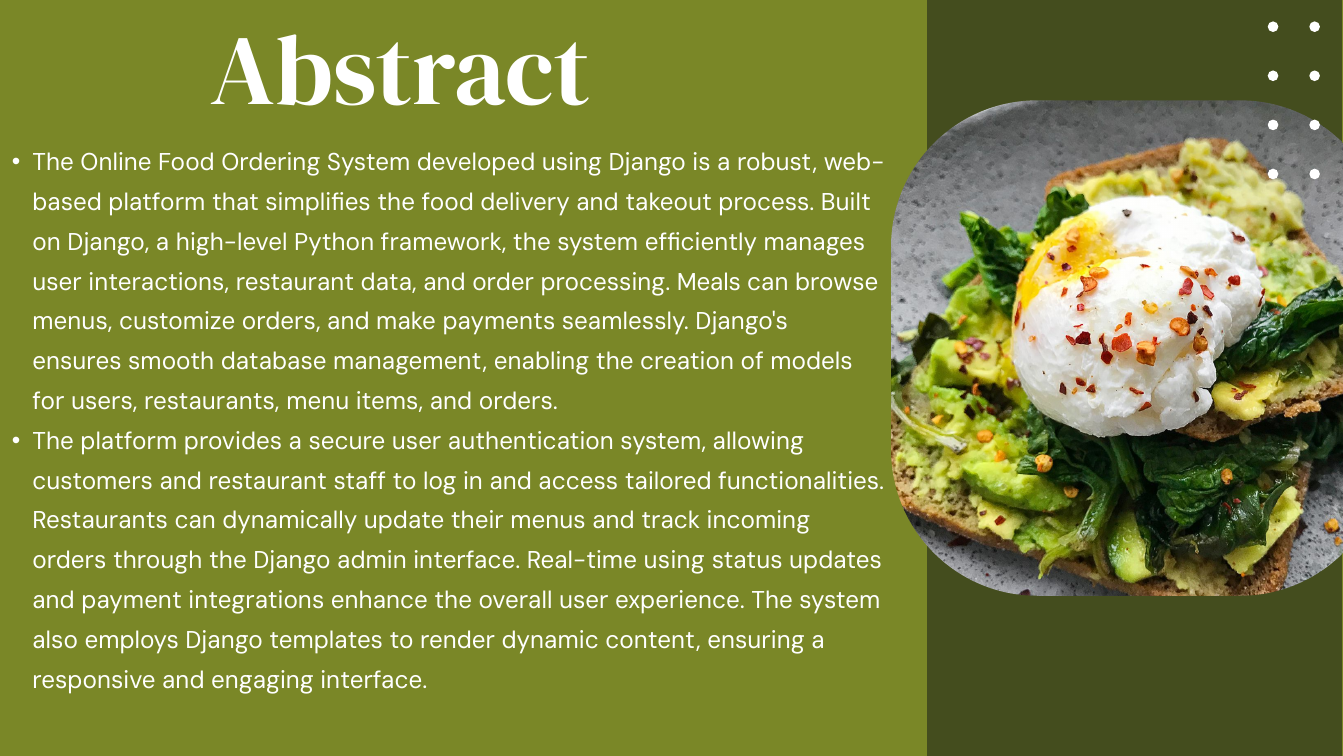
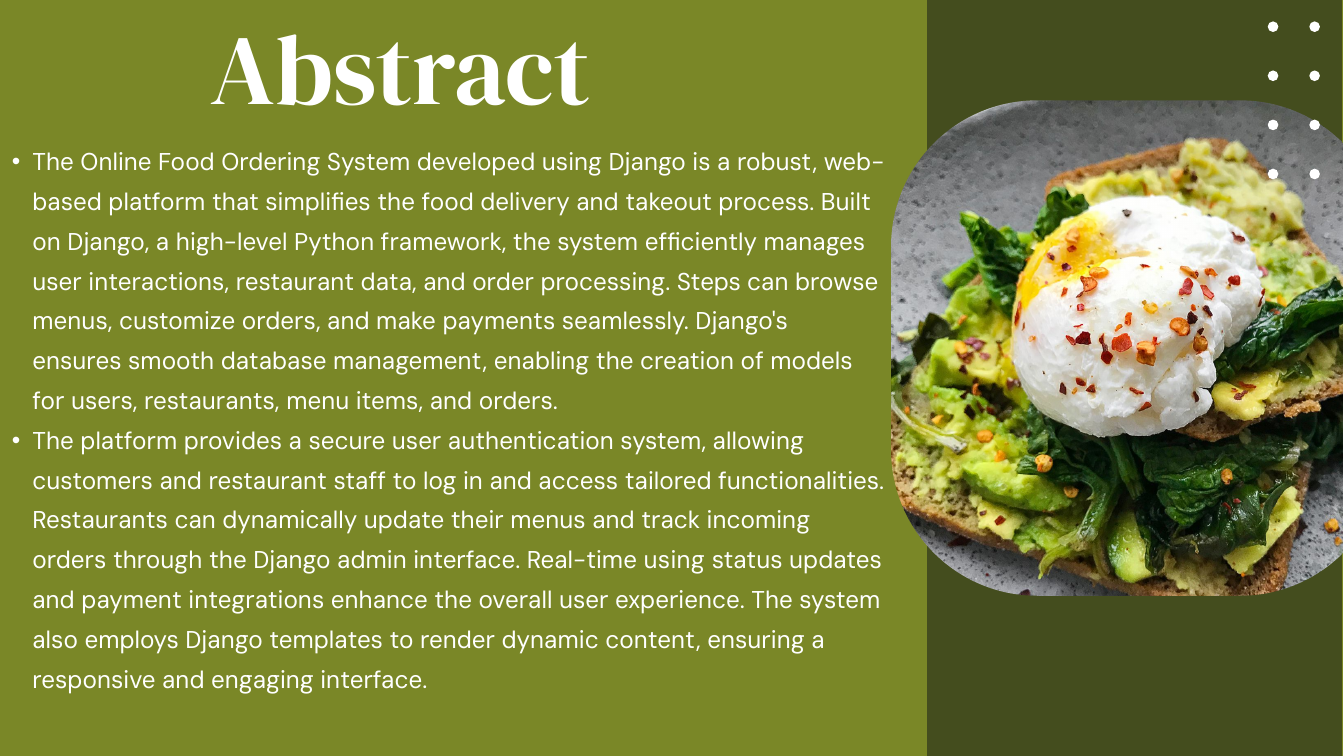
Meals: Meals -> Steps
